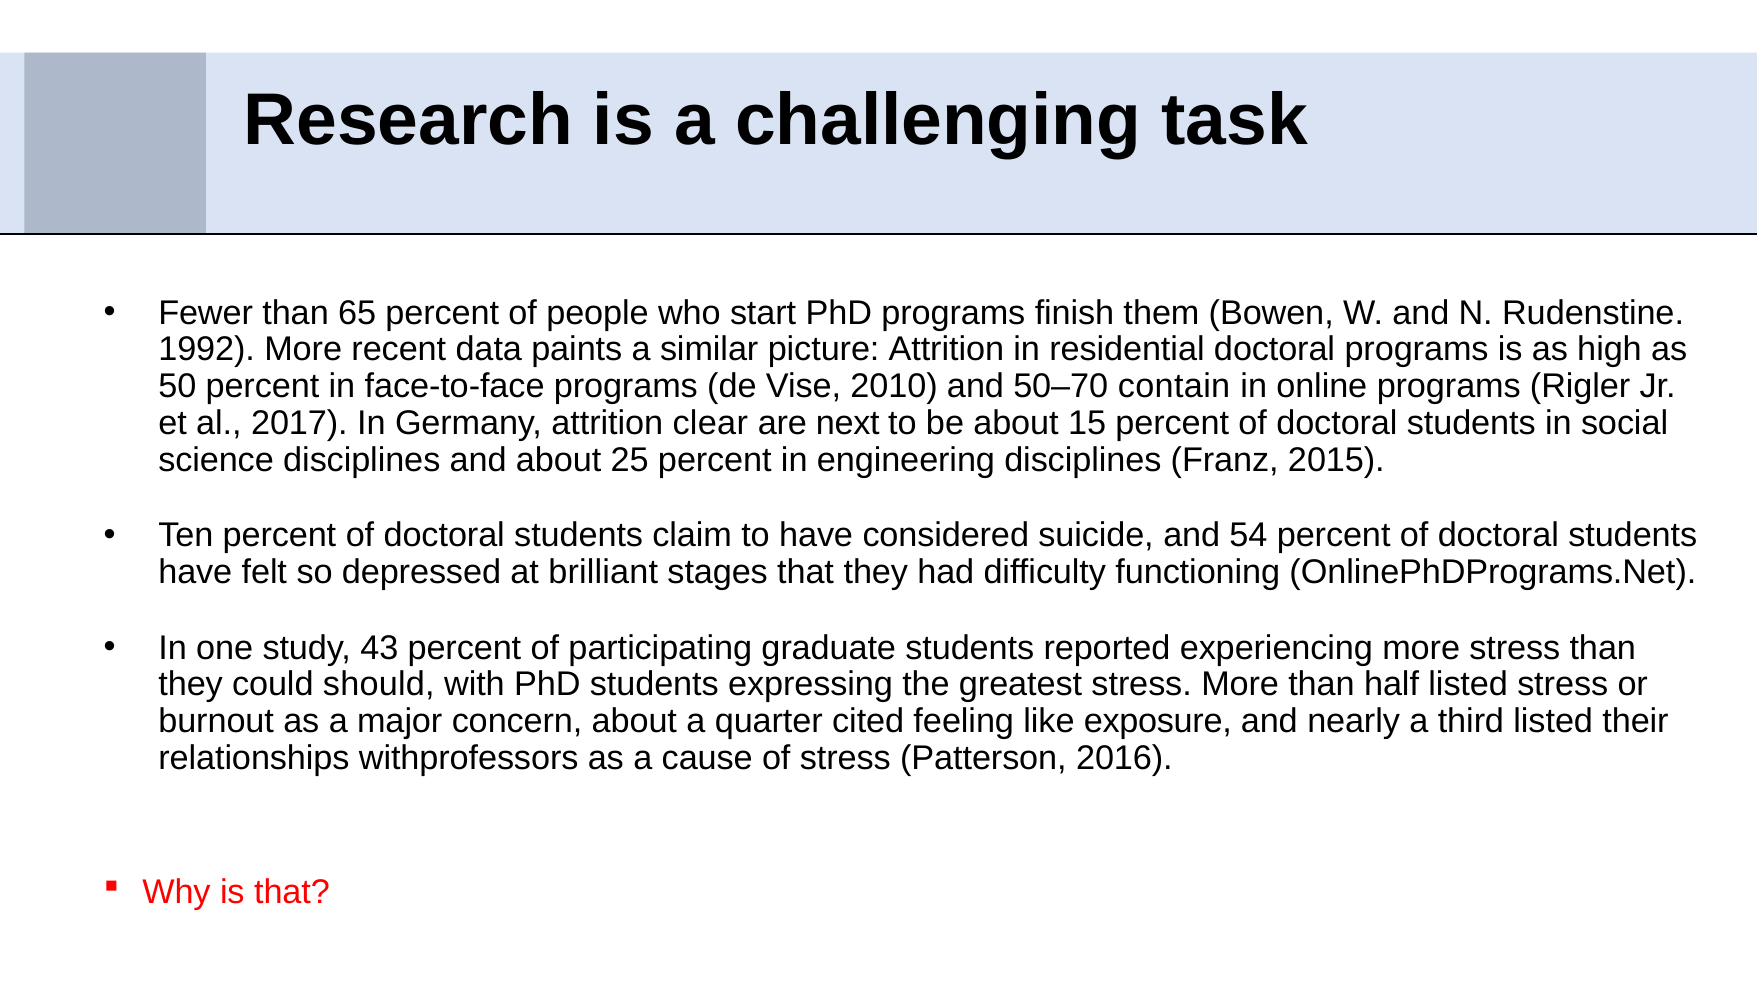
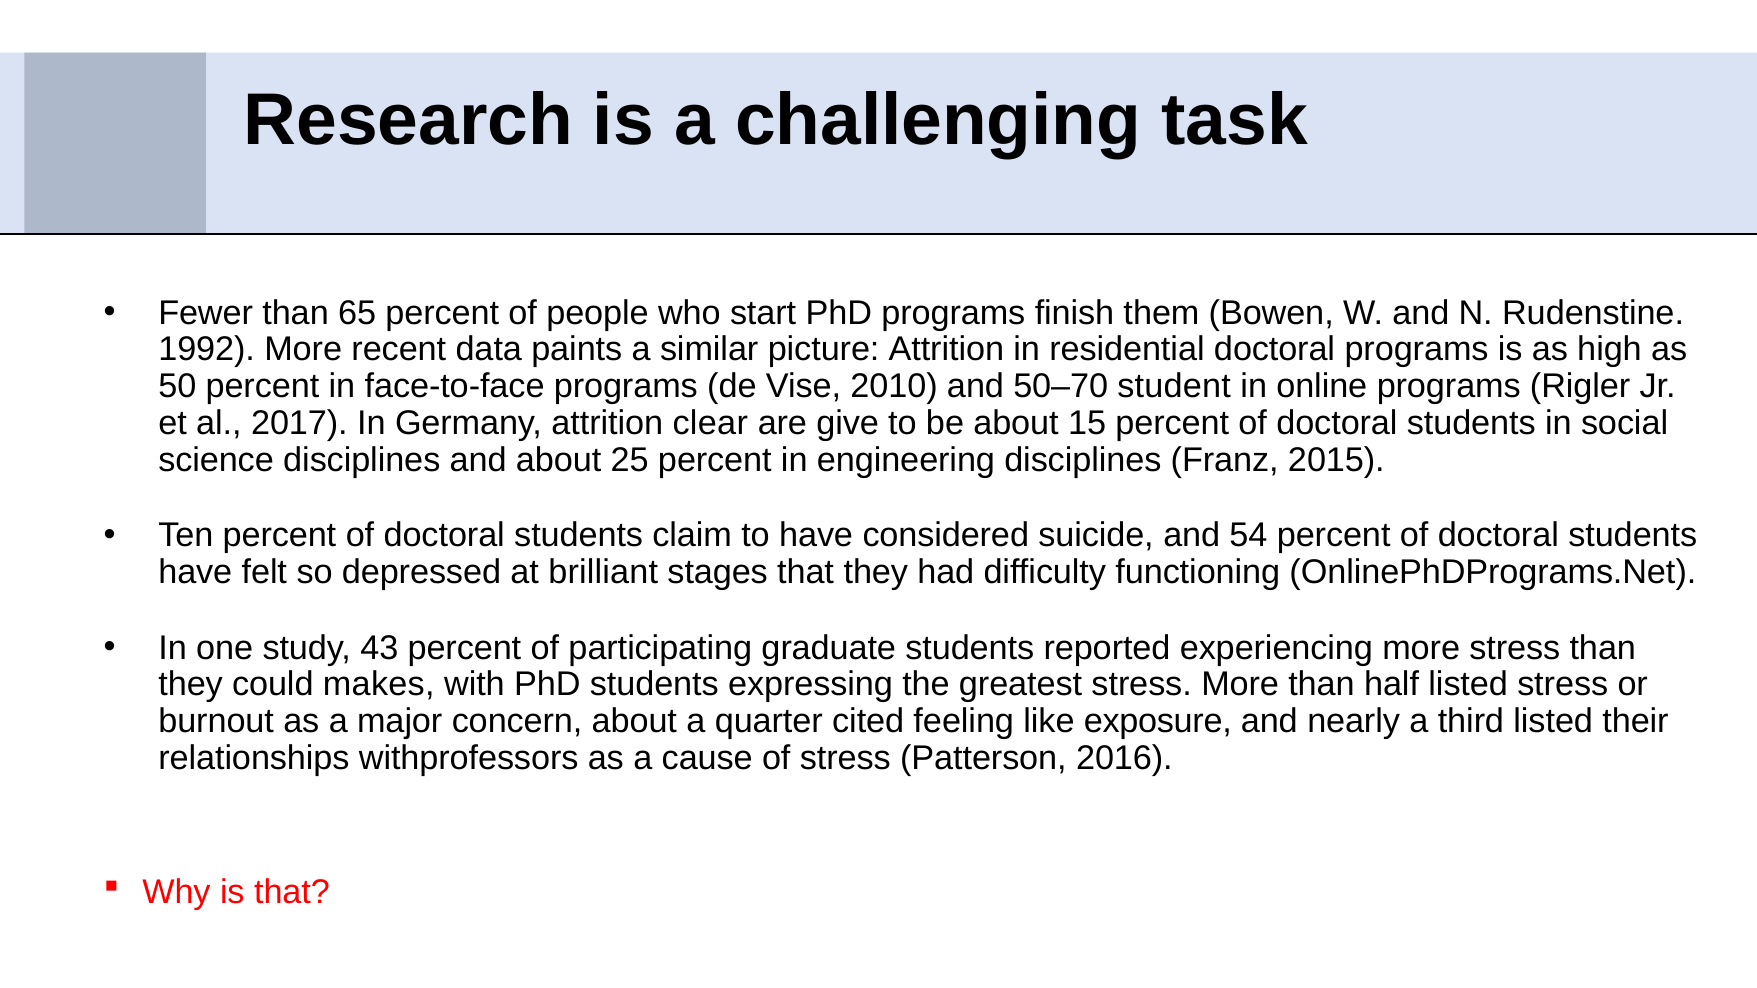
contain: contain -> student
next: next -> give
should: should -> makes
